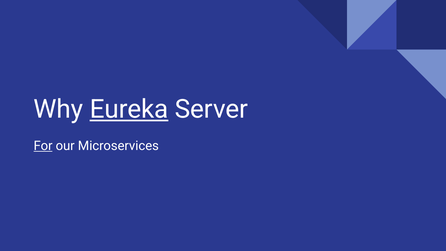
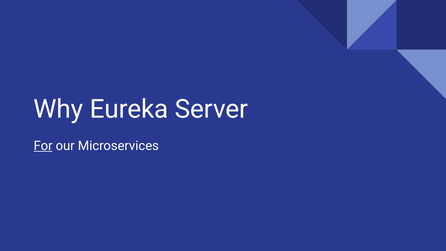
Eureka underline: present -> none
